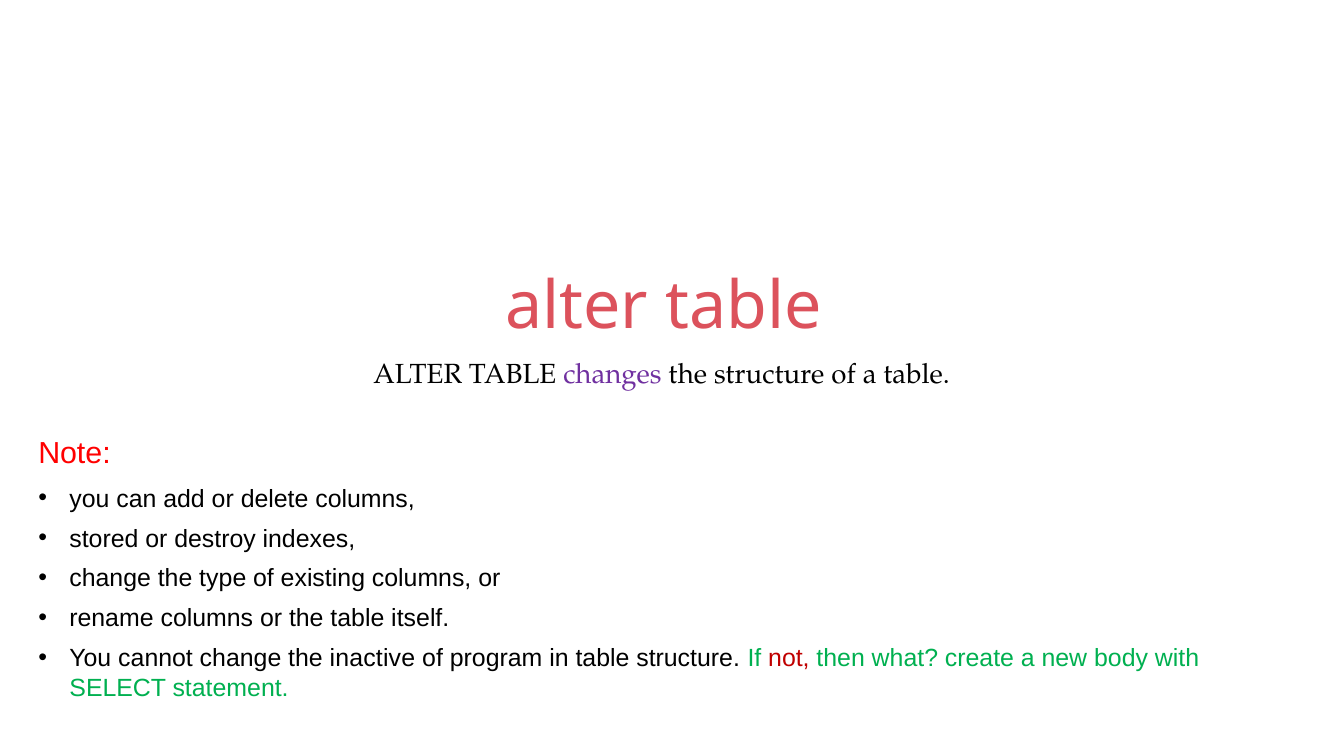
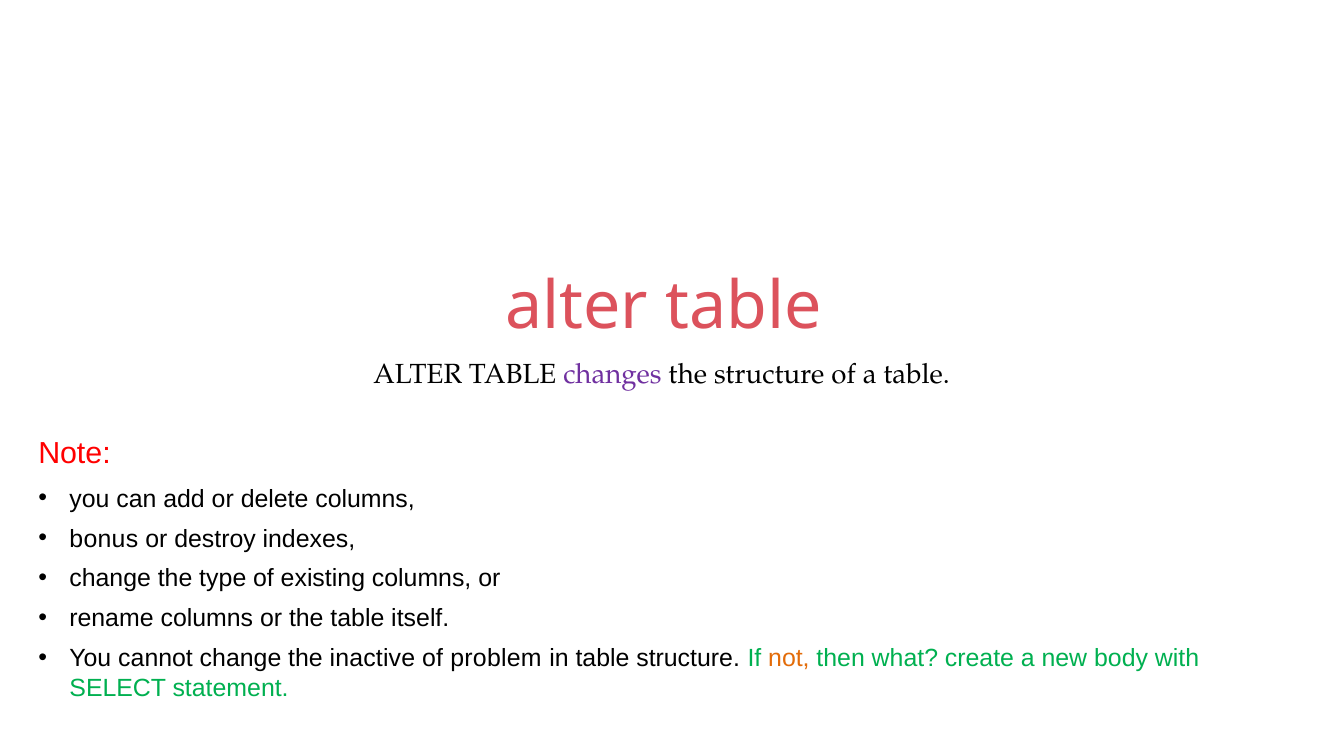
stored: stored -> bonus
program: program -> problem
not colour: red -> orange
